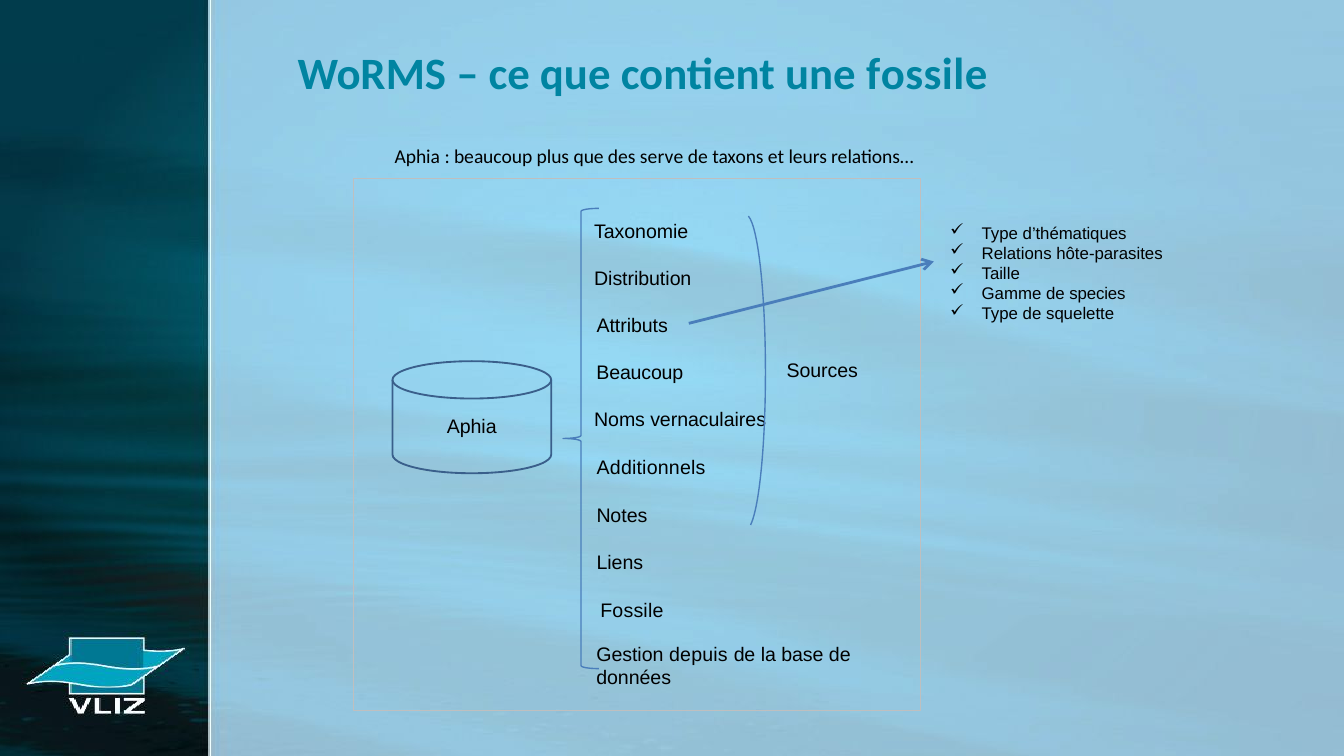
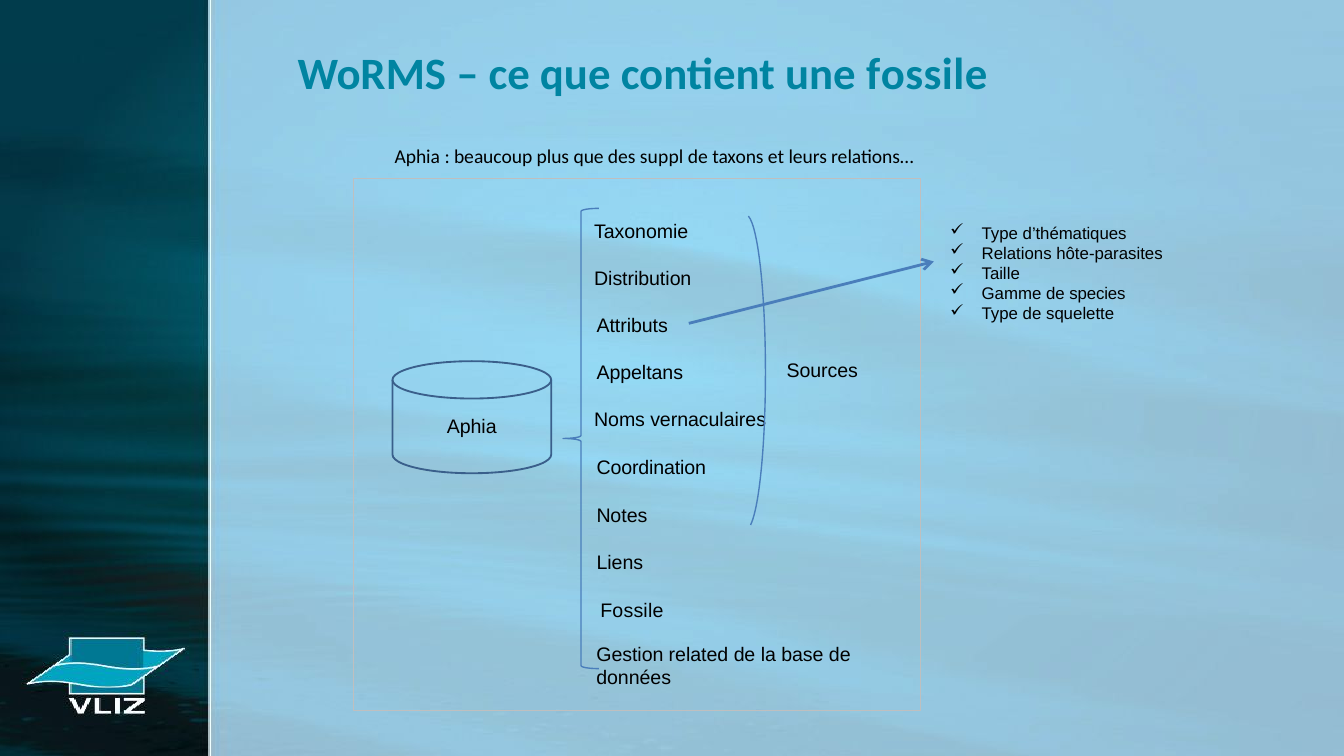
serve: serve -> suppl
Beaucoup at (640, 373): Beaucoup -> Appeltans
Additionnels: Additionnels -> Coordination
depuis: depuis -> related
